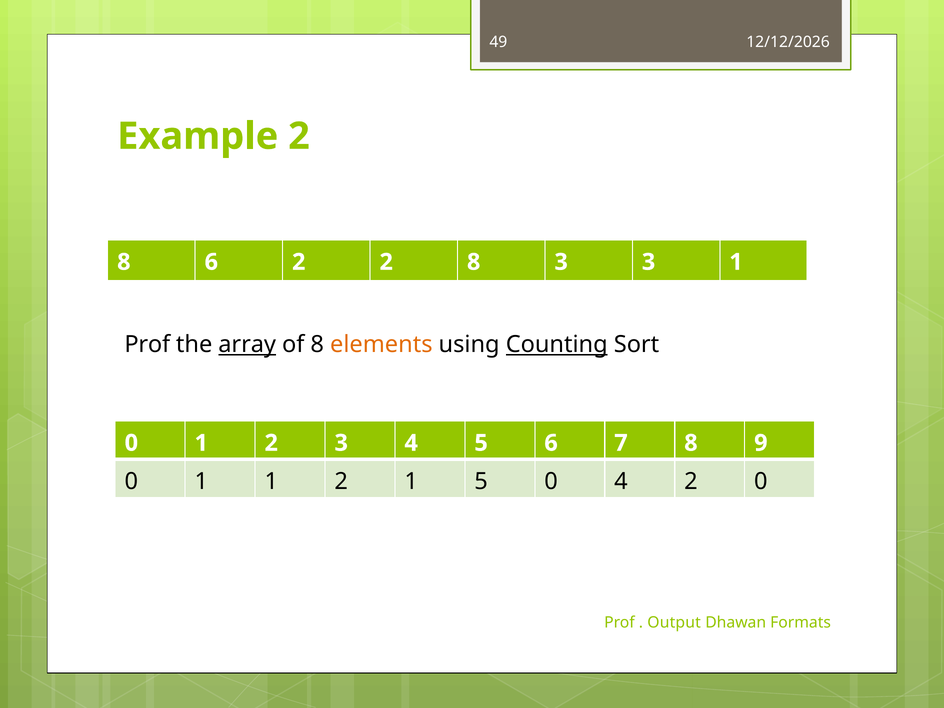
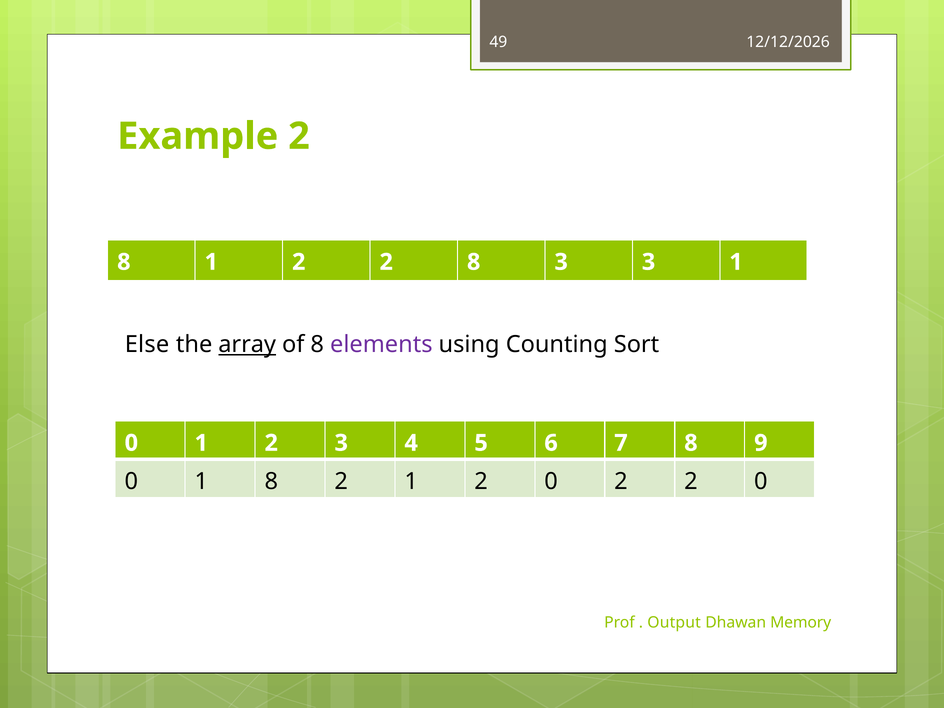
8 6: 6 -> 1
Prof at (147, 345): Prof -> Else
elements colour: orange -> purple
Counting underline: present -> none
1 1: 1 -> 8
2 1 5: 5 -> 2
0 4: 4 -> 2
Formats: Formats -> Memory
